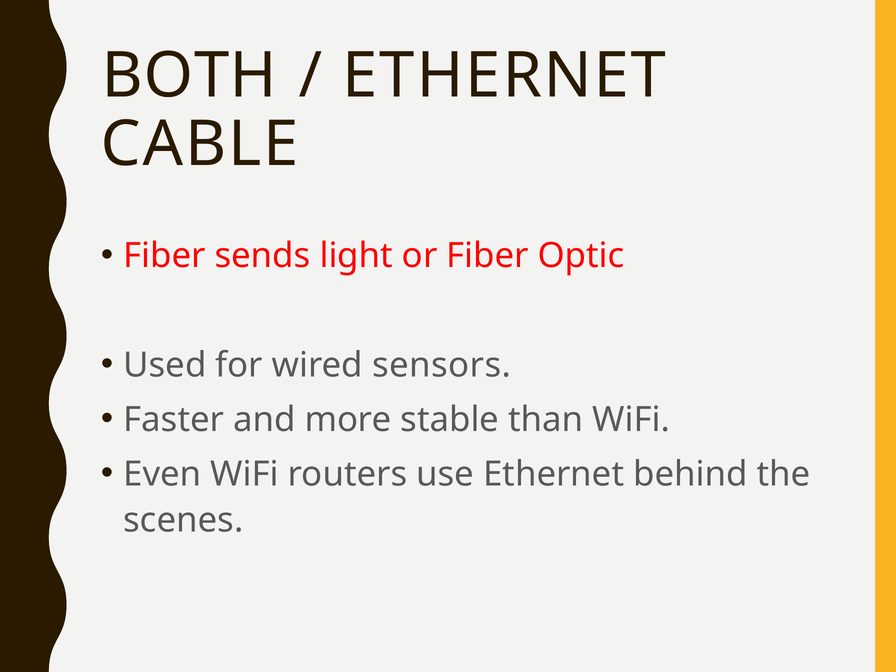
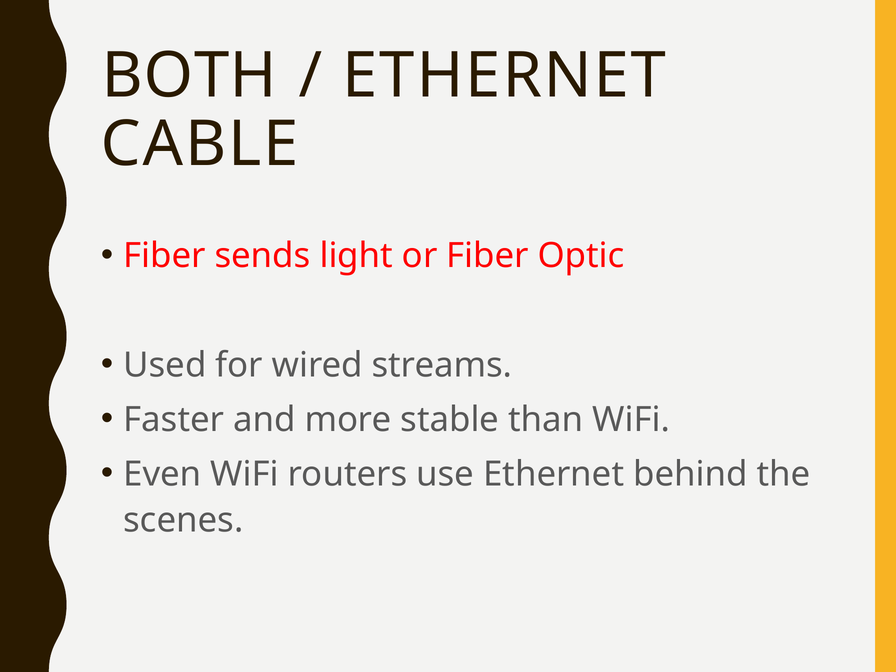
sensors: sensors -> streams
